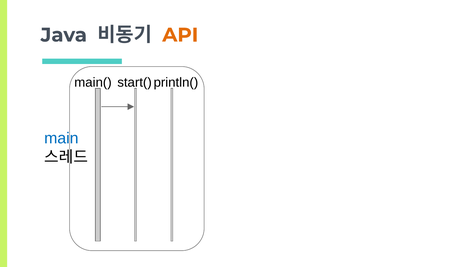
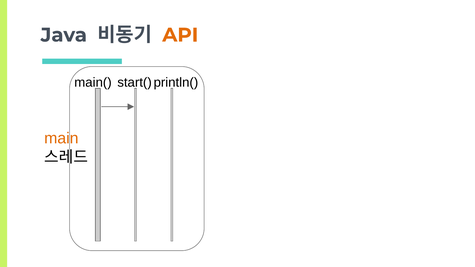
main colour: blue -> orange
